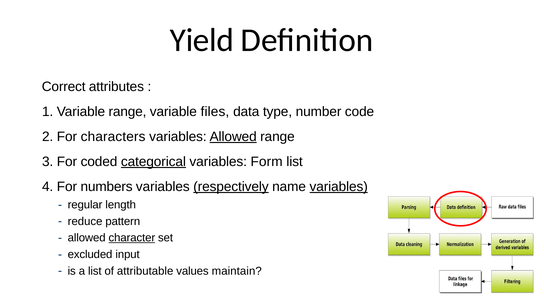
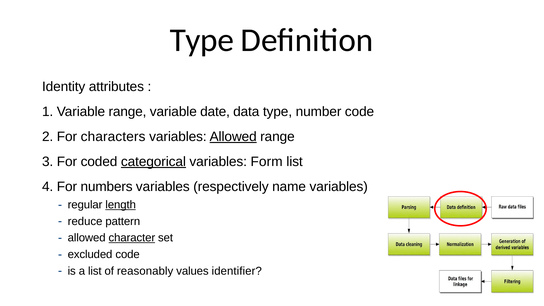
Yield at (202, 40): Yield -> Type
Correct: Correct -> Identity
files: files -> date
respectively underline: present -> none
variables at (339, 187) underline: present -> none
length underline: none -> present
excluded input: input -> code
attributable: attributable -> reasonably
maintain: maintain -> identifier
